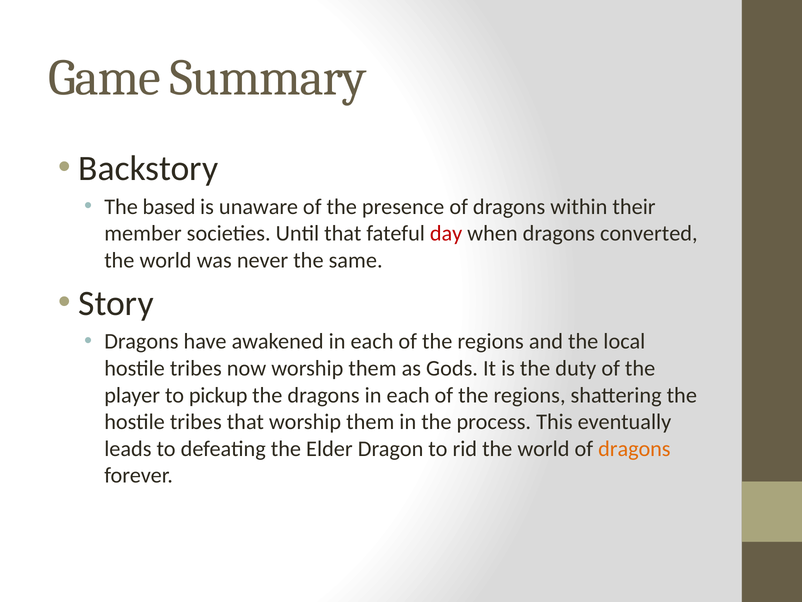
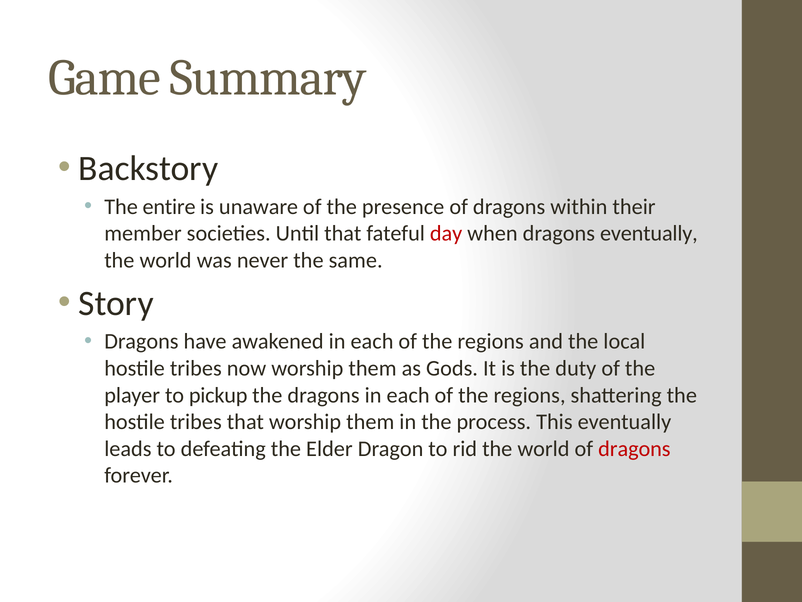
based: based -> entire
dragons converted: converted -> eventually
dragons at (634, 448) colour: orange -> red
